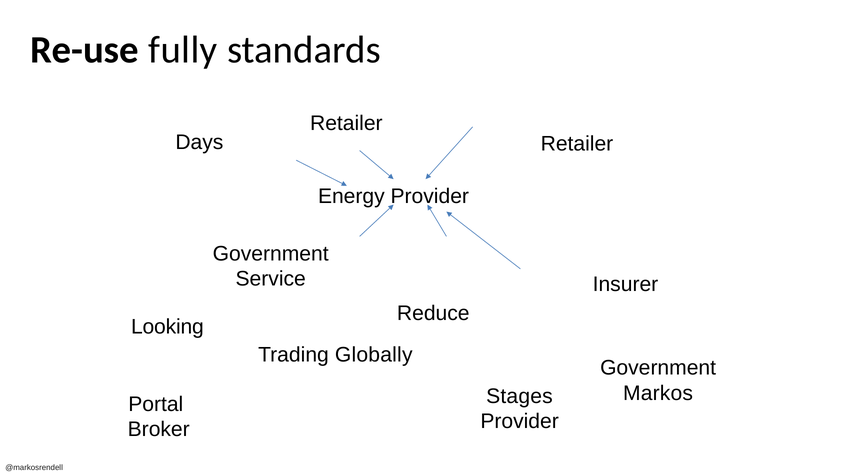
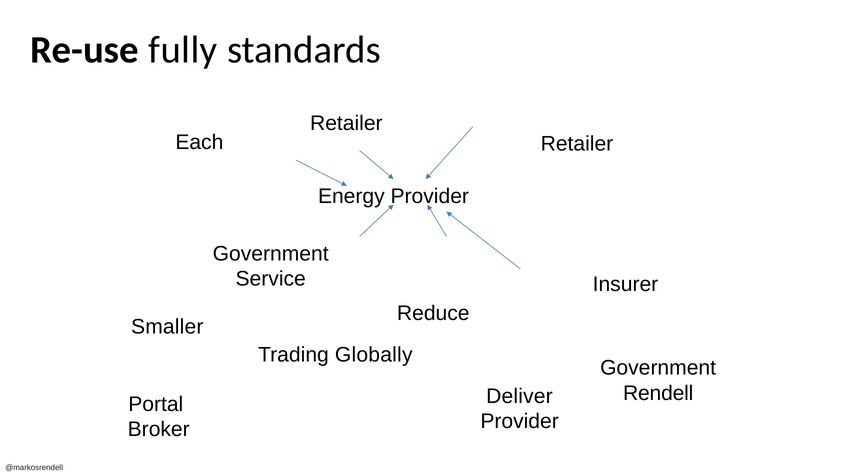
Days: Days -> Each
Looking: Looking -> Smaller
Markos: Markos -> Rendell
Stages: Stages -> Deliver
